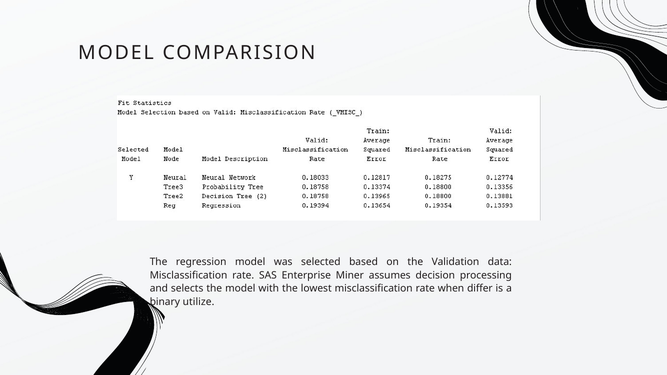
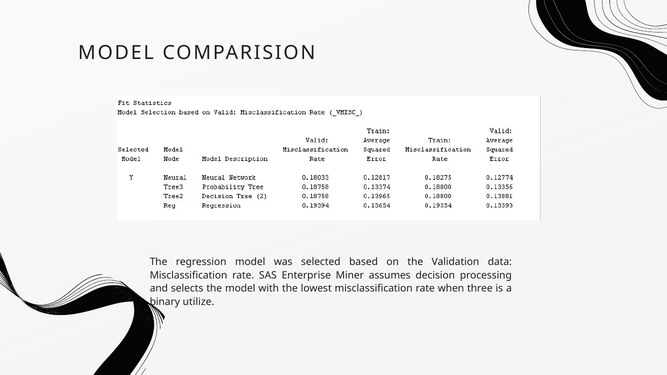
differ: differ -> three
